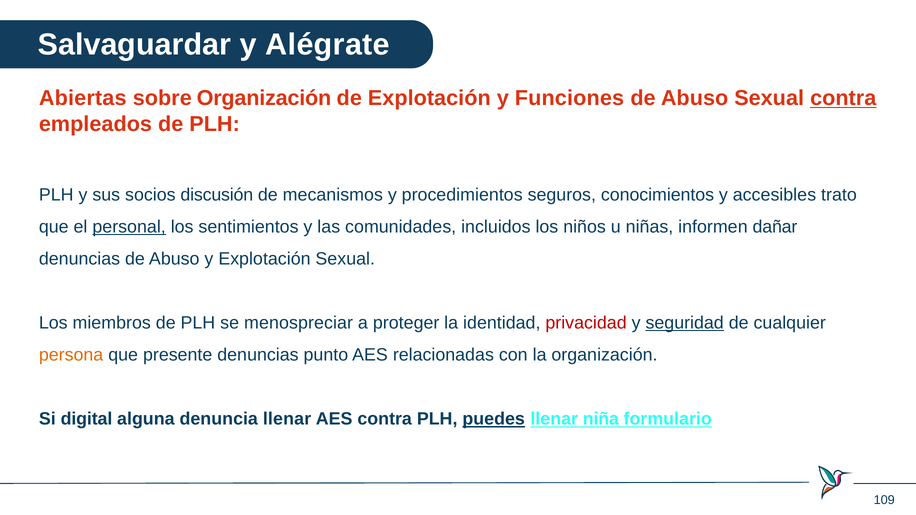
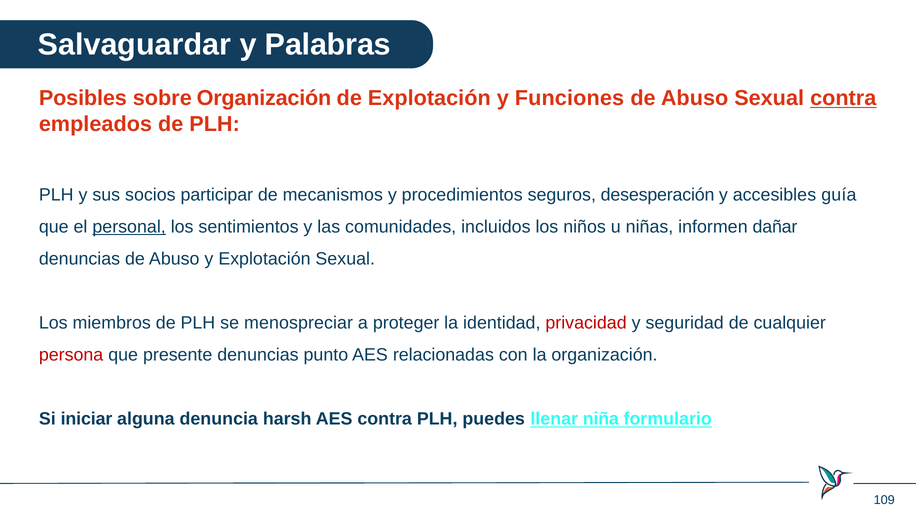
Alégrate: Alégrate -> Palabras
Abiertas: Abiertas -> Posibles
discusión: discusión -> participar
conocimientos: conocimientos -> desesperación
trato: trato -> guía
seguridad underline: present -> none
persona colour: orange -> red
digital: digital -> iniciar
denuncia llenar: llenar -> harsh
puedes underline: present -> none
